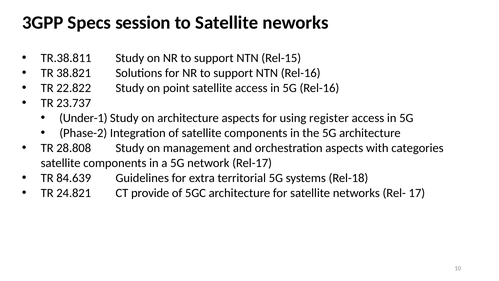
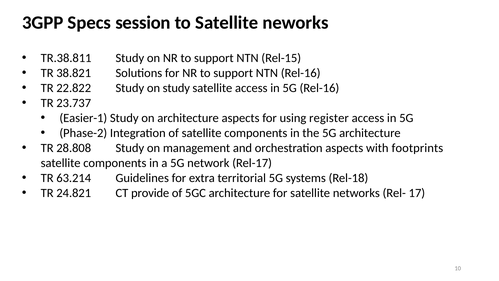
on point: point -> study
Under-1: Under-1 -> Easier-1
categories: categories -> footprints
84.639: 84.639 -> 63.214
